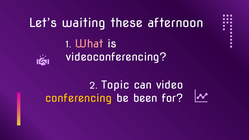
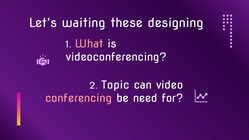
afternoon: afternoon -> designing
conferencing colour: yellow -> pink
been: been -> need
